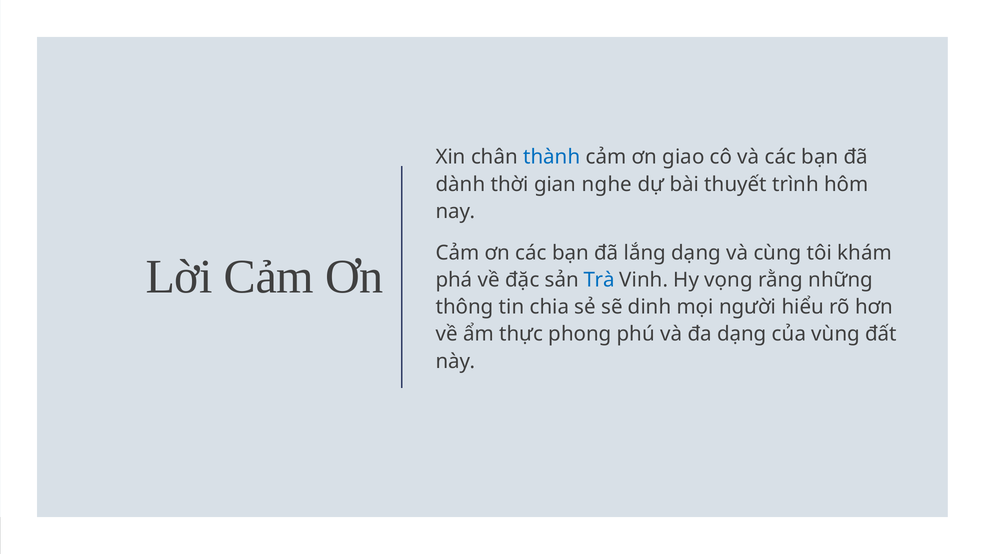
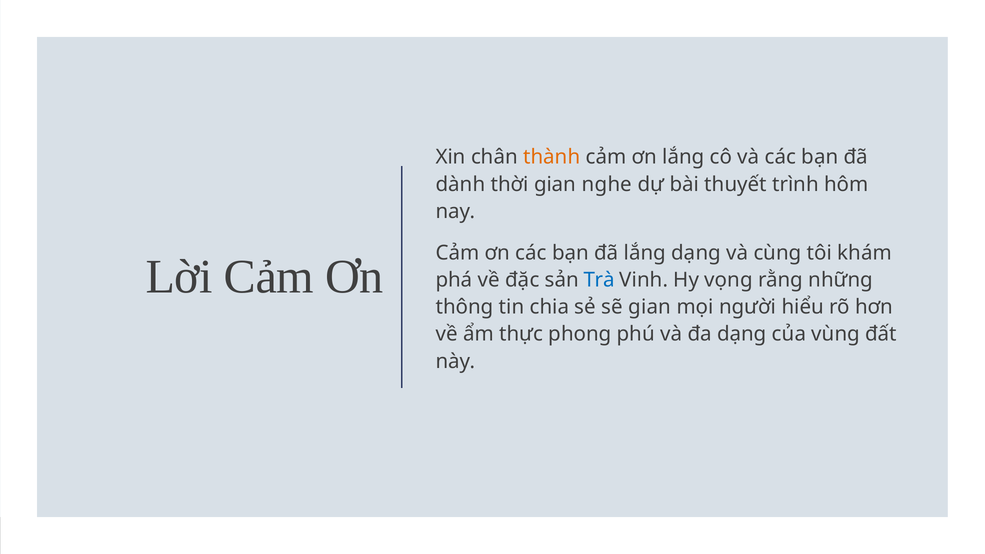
thành colour: blue -> orange
ơn giao: giao -> lắng
sẽ dinh: dinh -> gian
